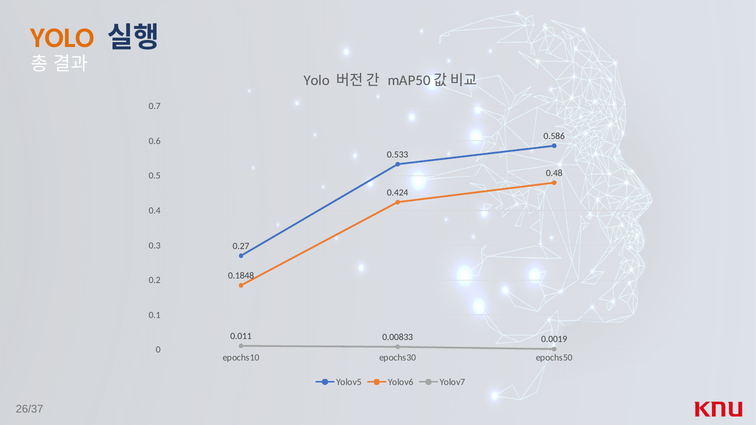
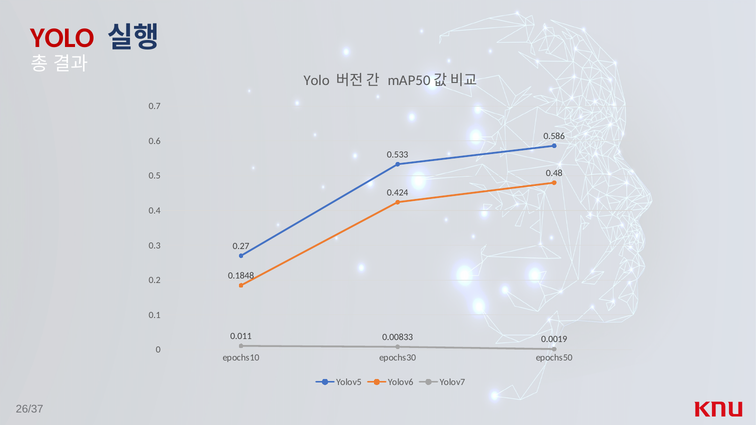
YOLO at (63, 38) colour: orange -> red
